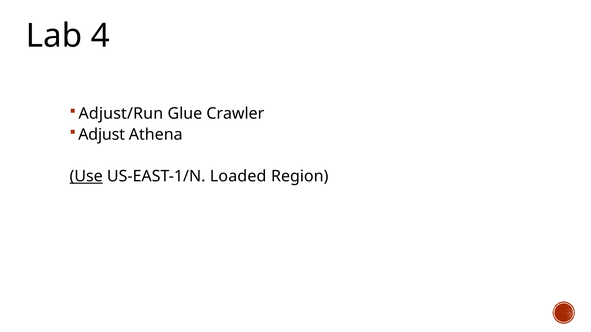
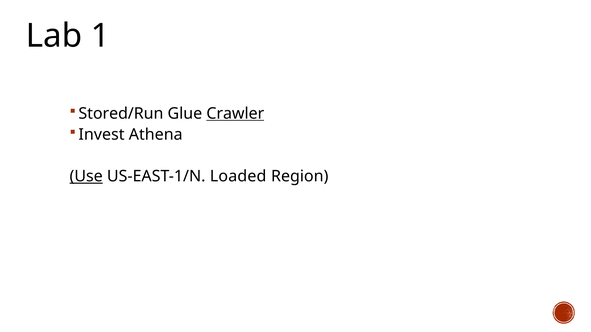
4: 4 -> 1
Adjust/Run: Adjust/Run -> Stored/Run
Crawler underline: none -> present
Adjust: Adjust -> Invest
